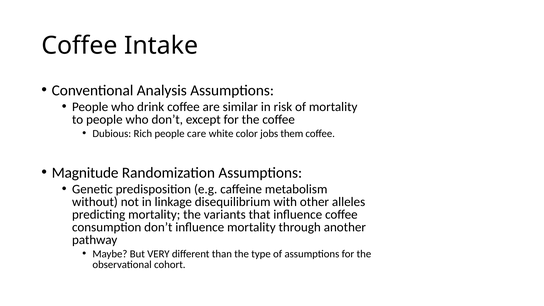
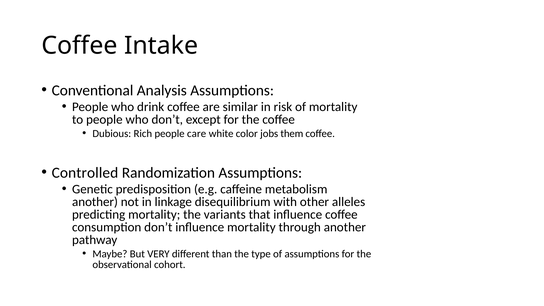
Magnitude: Magnitude -> Controlled
without at (95, 202): without -> another
